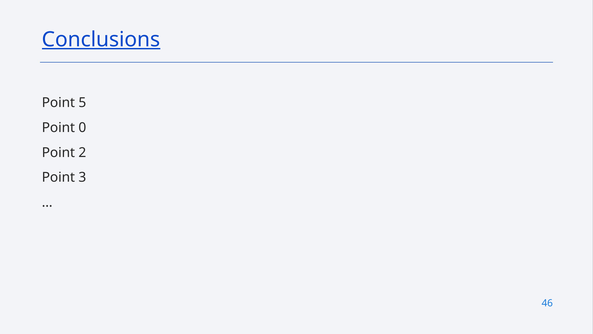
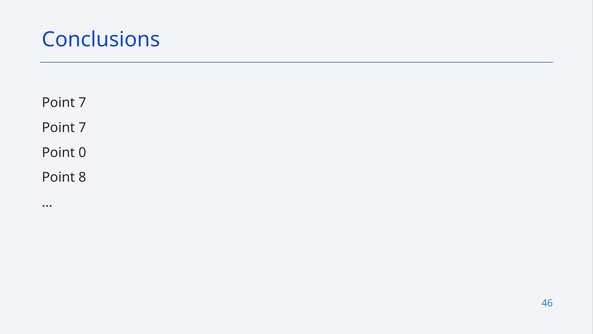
Conclusions underline: present -> none
5 at (82, 102): 5 -> 7
0 at (82, 127): 0 -> 7
2: 2 -> 0
3: 3 -> 8
